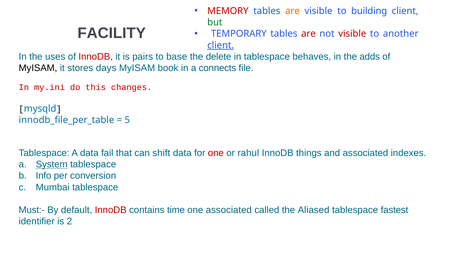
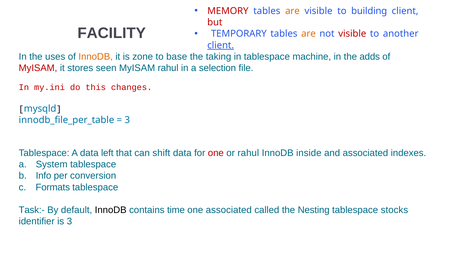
but colour: green -> red
are at (308, 34) colour: red -> orange
InnoDB at (96, 56) colour: red -> orange
pairs: pairs -> zone
delete: delete -> taking
behaves: behaves -> machine
MyISAM at (38, 68) colour: black -> red
days: days -> seen
MyISAM book: book -> rahul
connects: connects -> selection
5 at (127, 120): 5 -> 3
fail: fail -> left
things: things -> inside
System underline: present -> none
Mumbai: Mumbai -> Formats
Must:-: Must:- -> Task:-
InnoDB at (111, 210) colour: red -> black
Aliased: Aliased -> Nesting
fastest: fastest -> stocks
is 2: 2 -> 3
